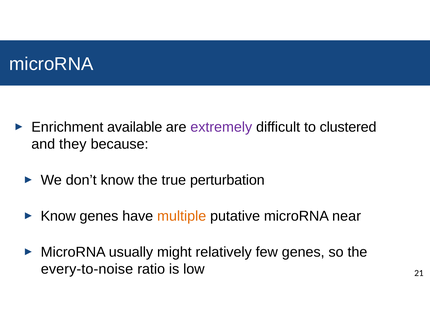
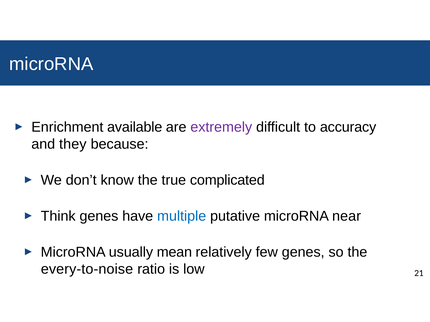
clustered: clustered -> accuracy
perturbation: perturbation -> complicated
Know at (58, 217): Know -> Think
multiple colour: orange -> blue
might: might -> mean
